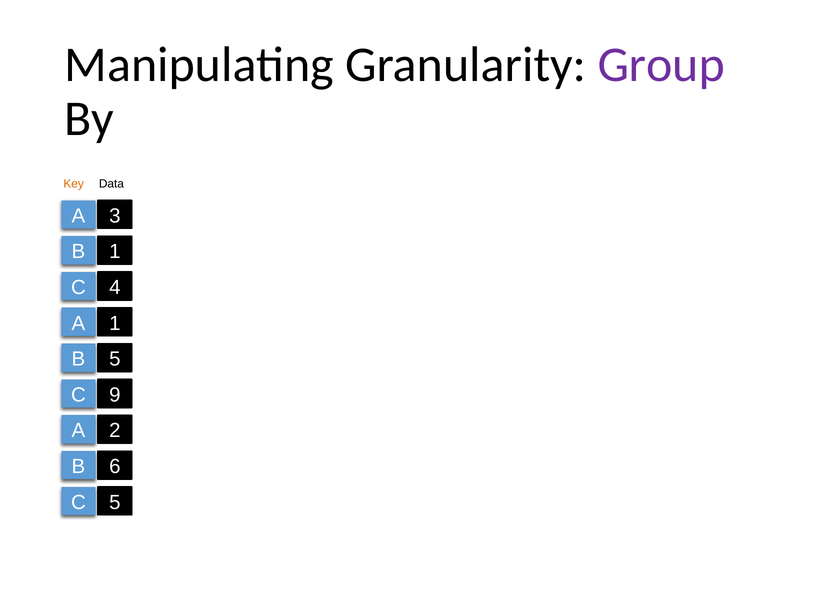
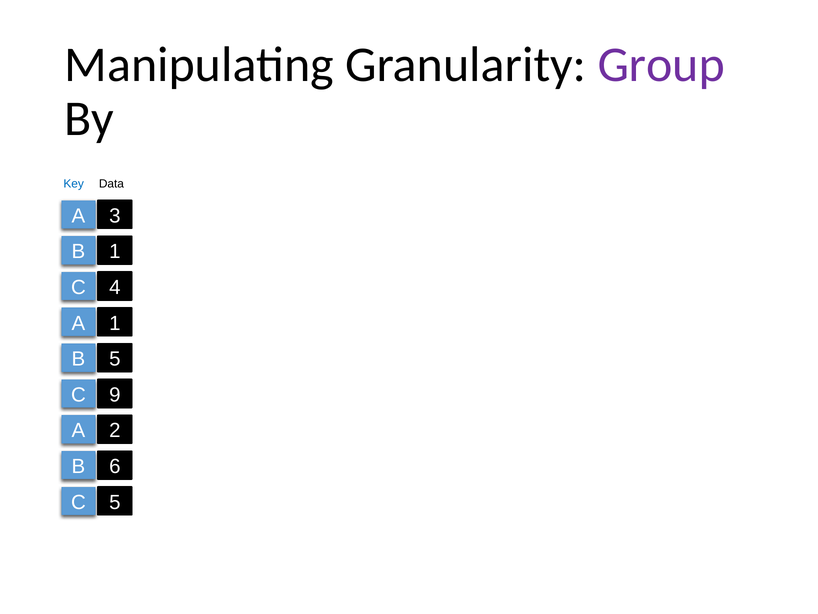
Key colour: orange -> blue
